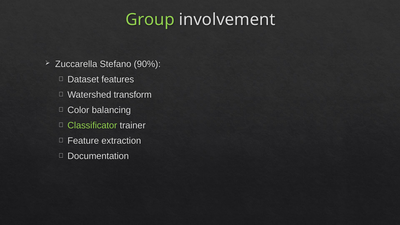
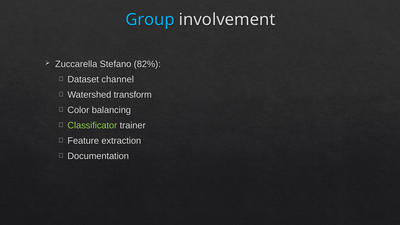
Group colour: light green -> light blue
90%: 90% -> 82%
features: features -> channel
